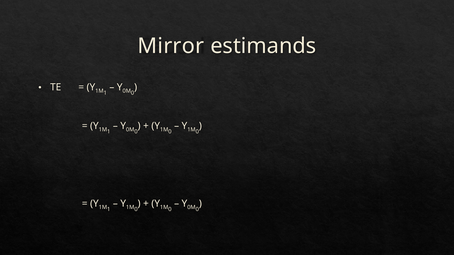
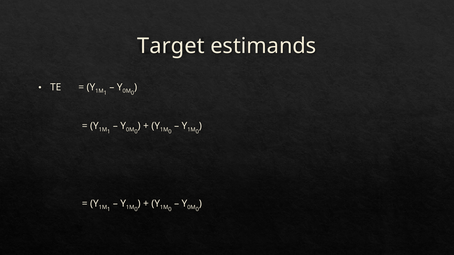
Mirror: Mirror -> Target
